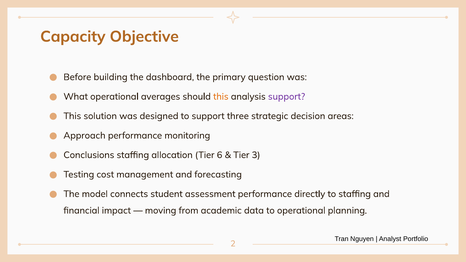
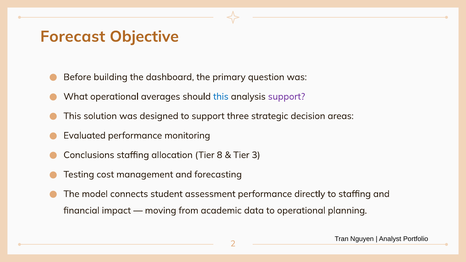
Capacity: Capacity -> Forecast
this at (221, 97) colour: orange -> blue
Approach: Approach -> Evaluated
6: 6 -> 8
